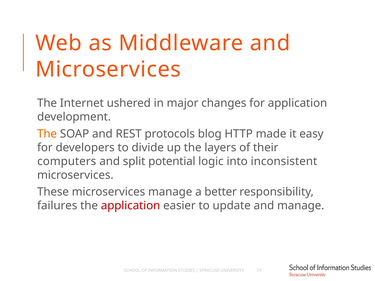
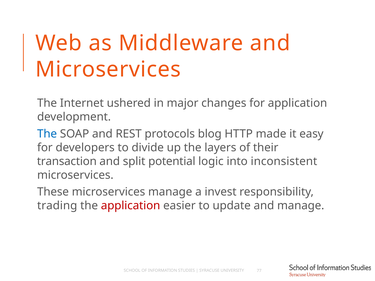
The at (47, 134) colour: orange -> blue
computers: computers -> transaction
better: better -> invest
failures: failures -> trading
